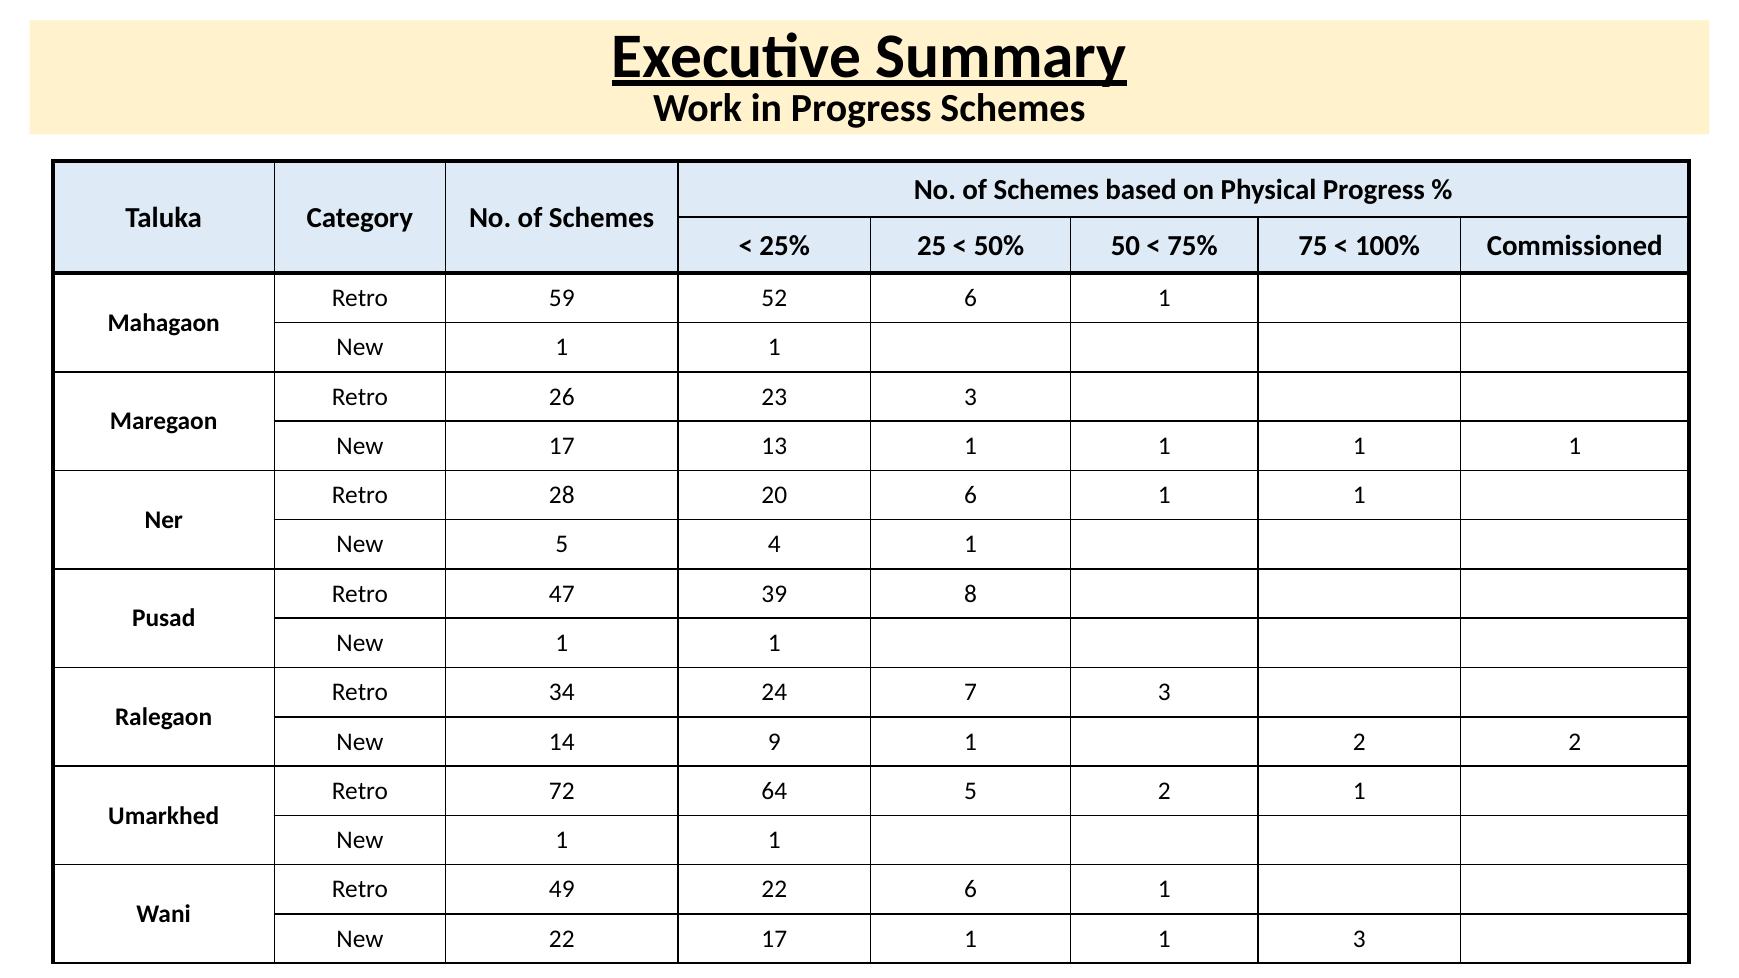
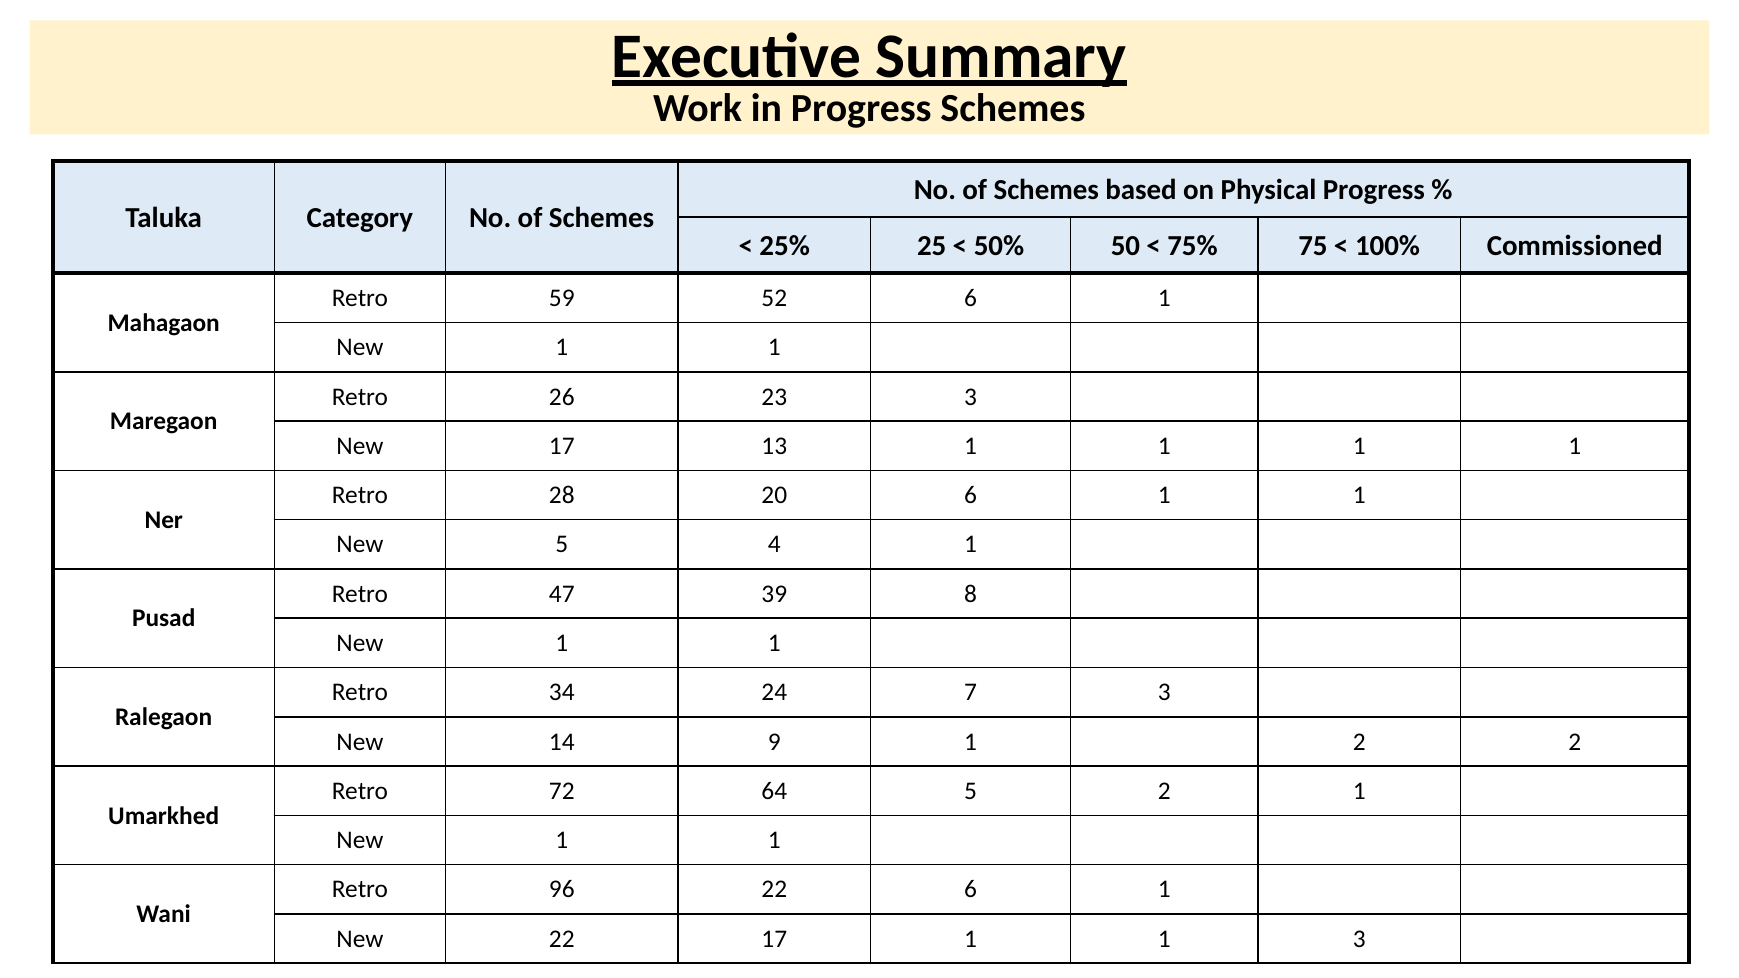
49: 49 -> 96
